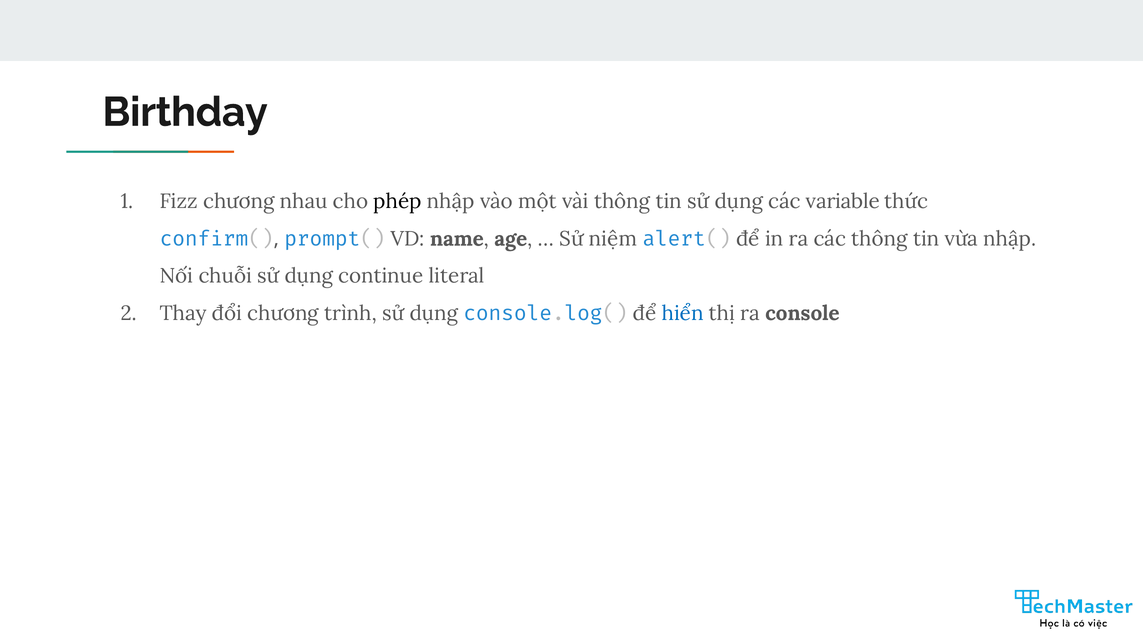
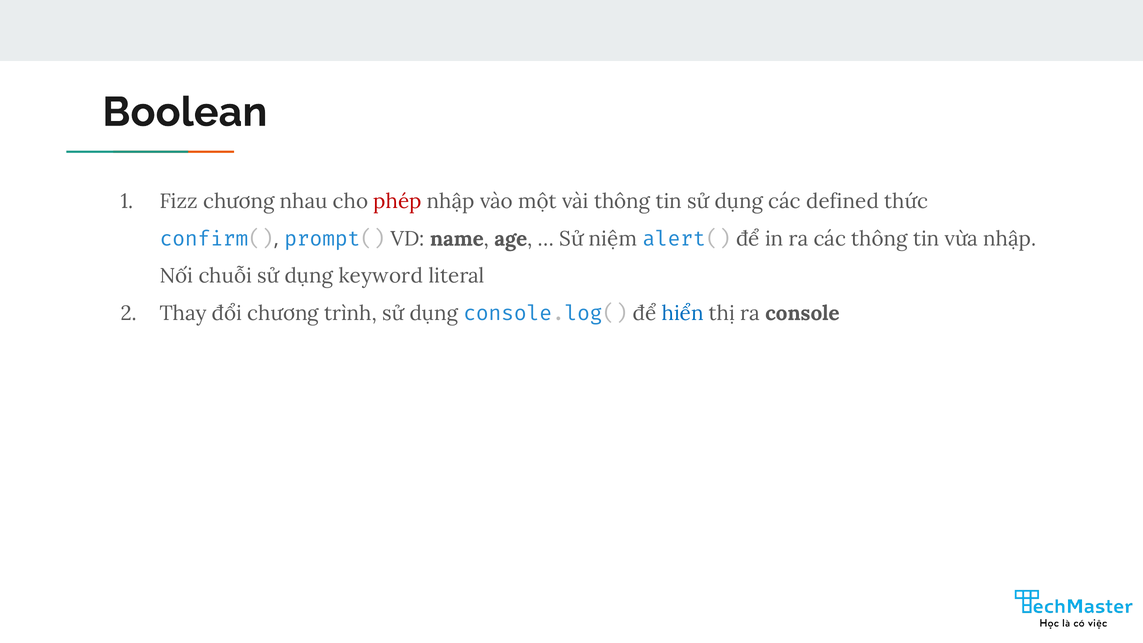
Birthday: Birthday -> Boolean
phép colour: black -> red
variable: variable -> defined
continue: continue -> keyword
